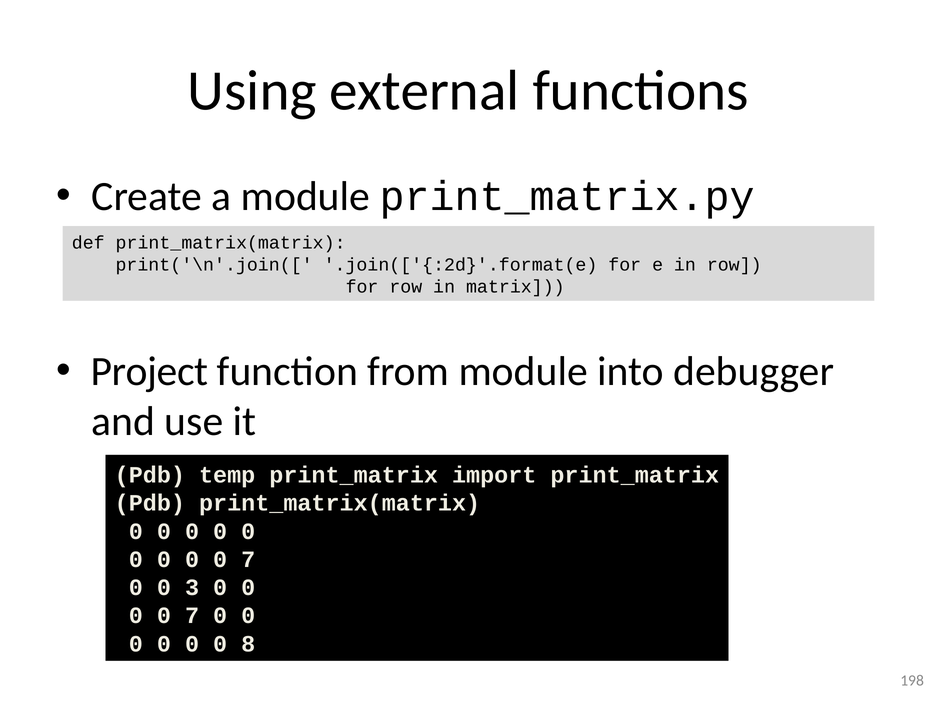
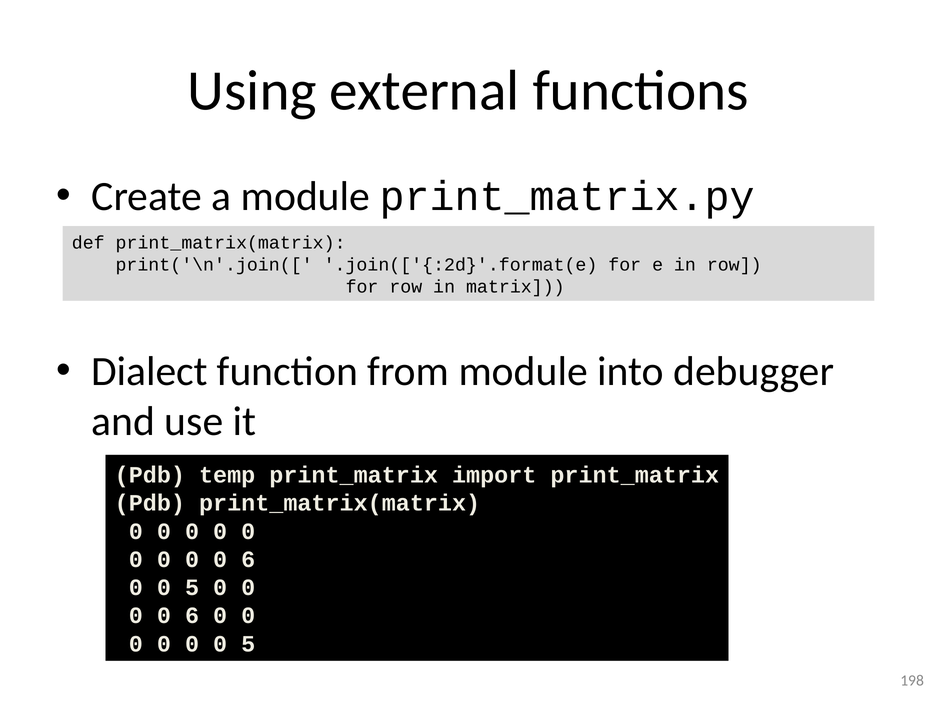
Project: Project -> Dialect
7 at (248, 559): 7 -> 6
3 at (192, 587): 3 -> 5
7 at (192, 615): 7 -> 6
0 0 0 8: 8 -> 5
